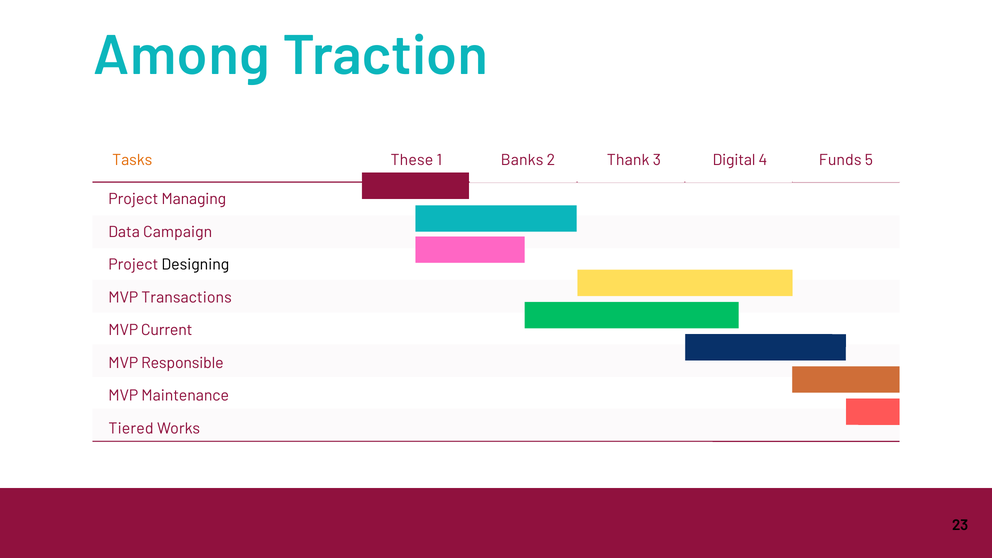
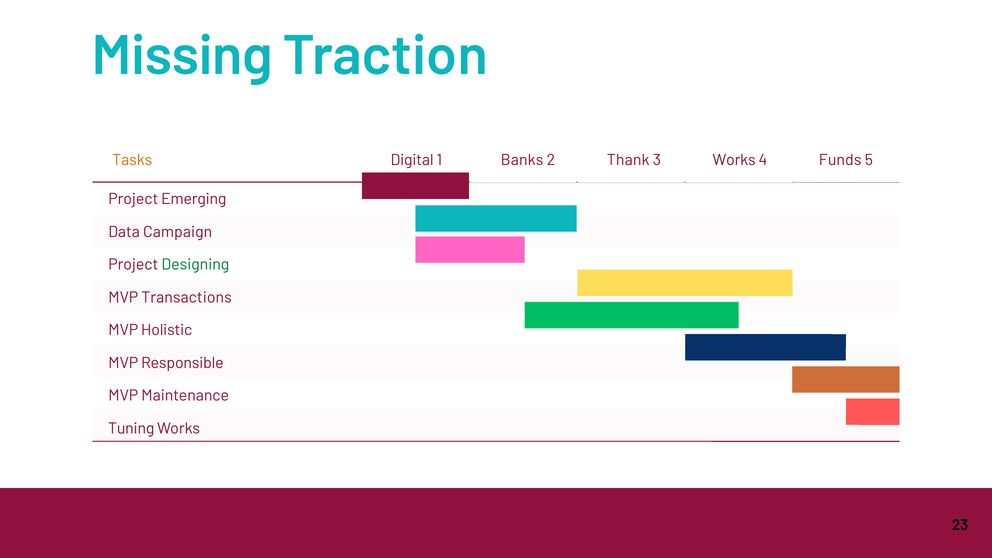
Among: Among -> Missing
These: These -> Digital
3 Digital: Digital -> Works
Managing: Managing -> Emerging
Designing colour: black -> green
Current: Current -> Holistic
Tiered: Tiered -> Tuning
